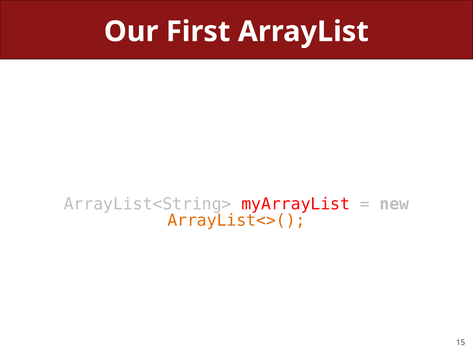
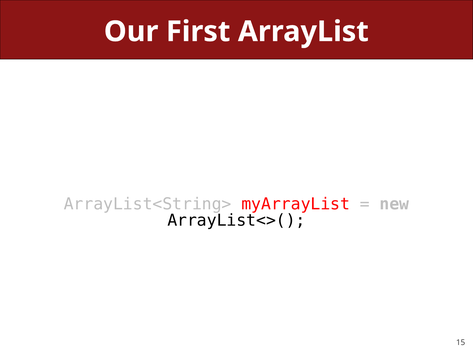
ArrayList<>( colour: orange -> black
